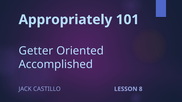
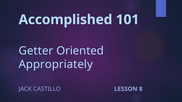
Appropriately: Appropriately -> Accomplished
Accomplished: Accomplished -> Appropriately
